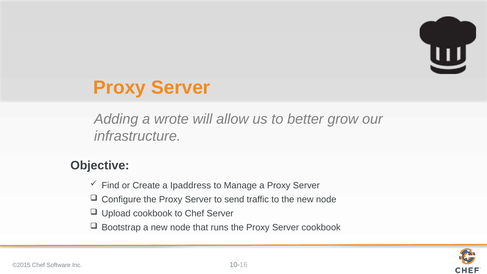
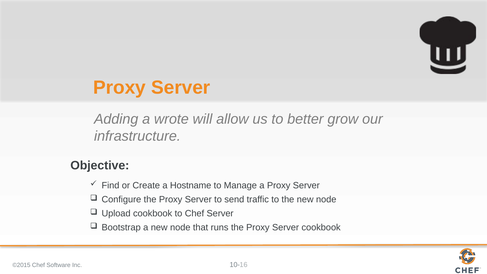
Ipaddress: Ipaddress -> Hostname
